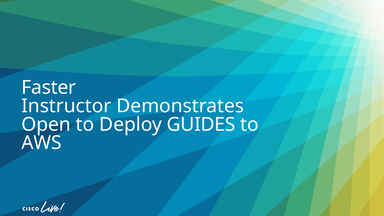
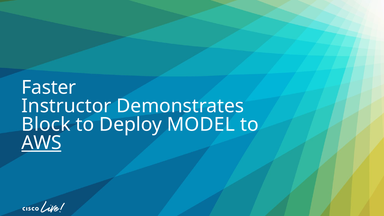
Open: Open -> Block
GUIDES: GUIDES -> MODEL
AWS underline: none -> present
